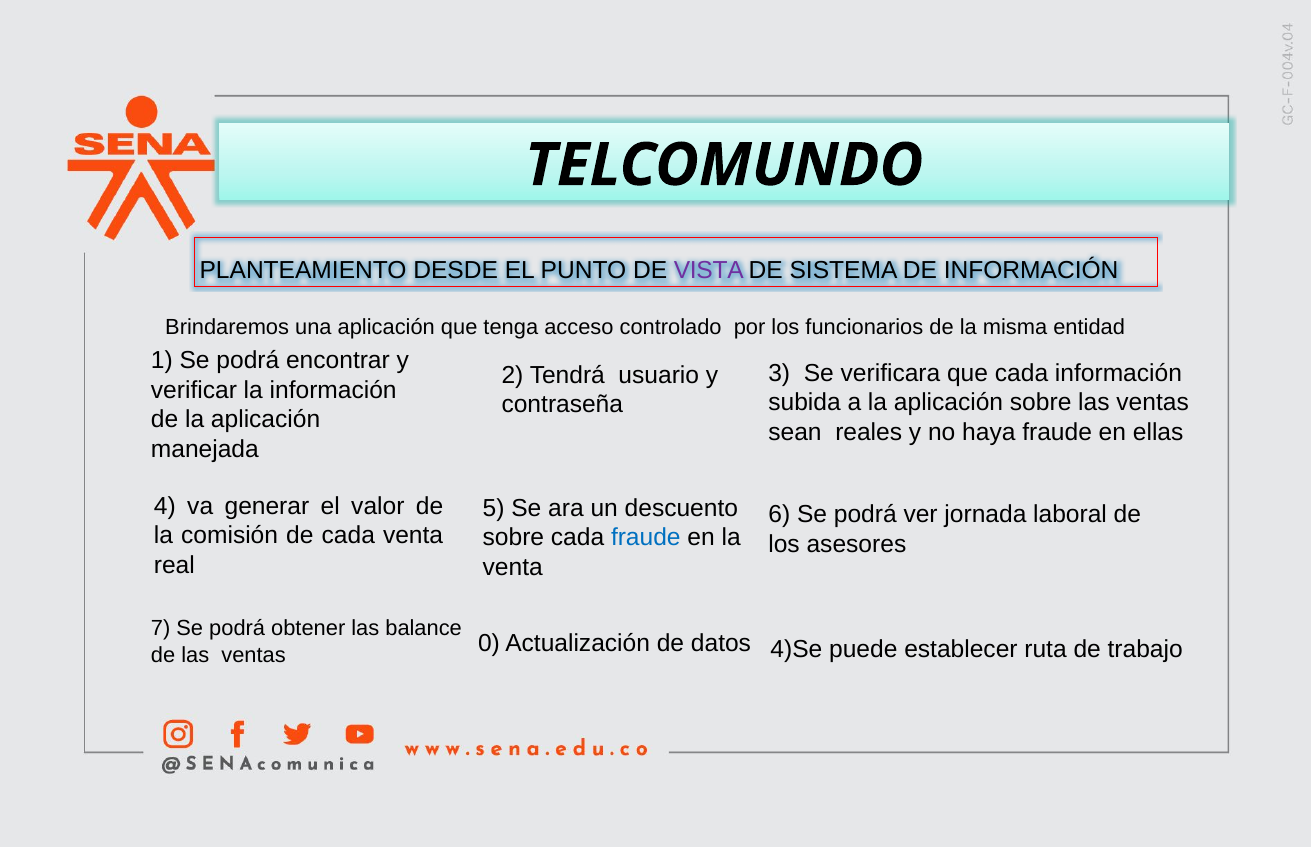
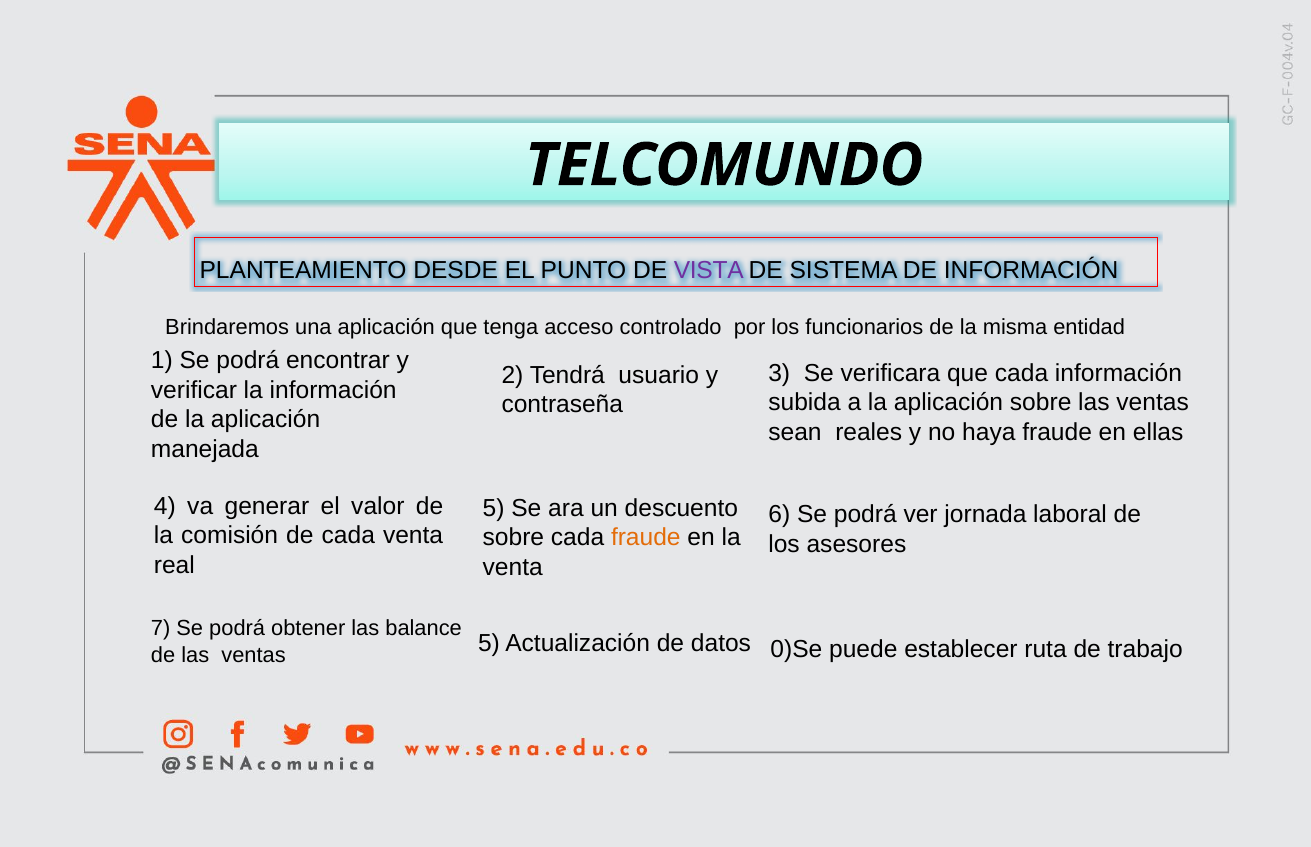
fraude at (646, 538) colour: blue -> orange
ventas 0: 0 -> 5
4)Se: 4)Se -> 0)Se
